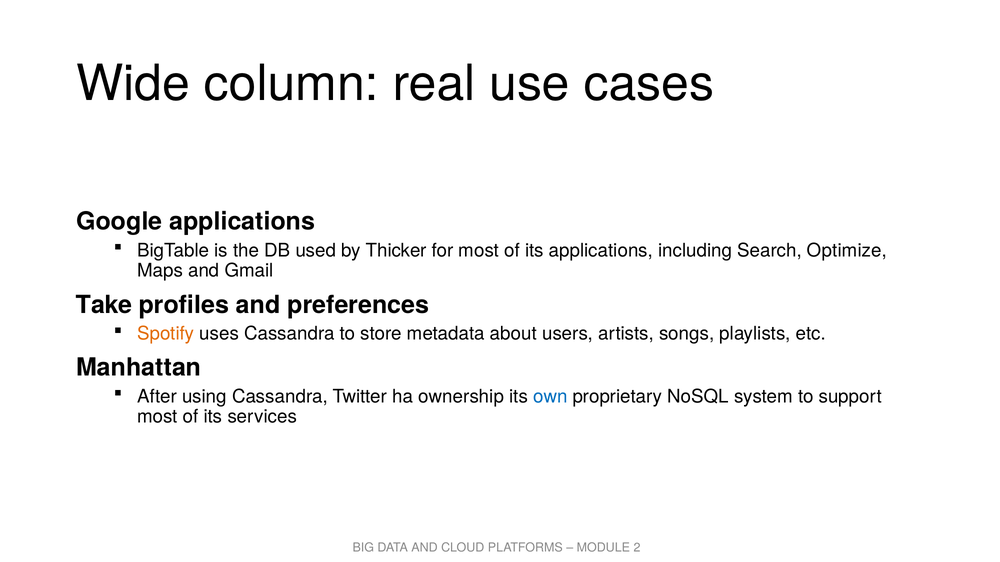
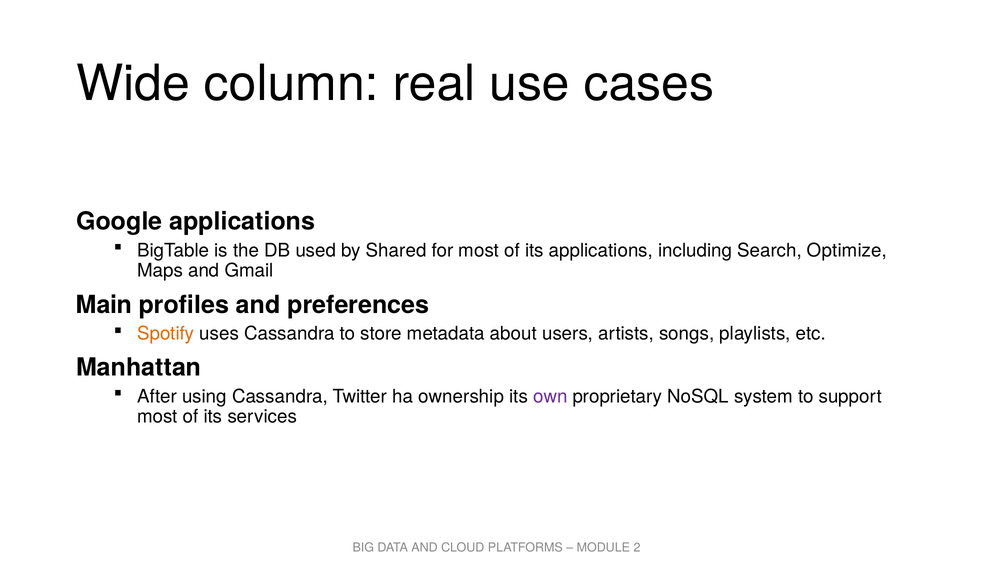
Thicker: Thicker -> Shared
Take: Take -> Main
own colour: blue -> purple
